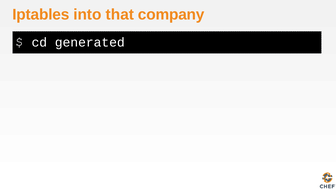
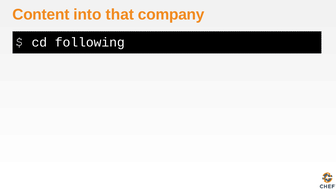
Iptables: Iptables -> Content
generated: generated -> following
